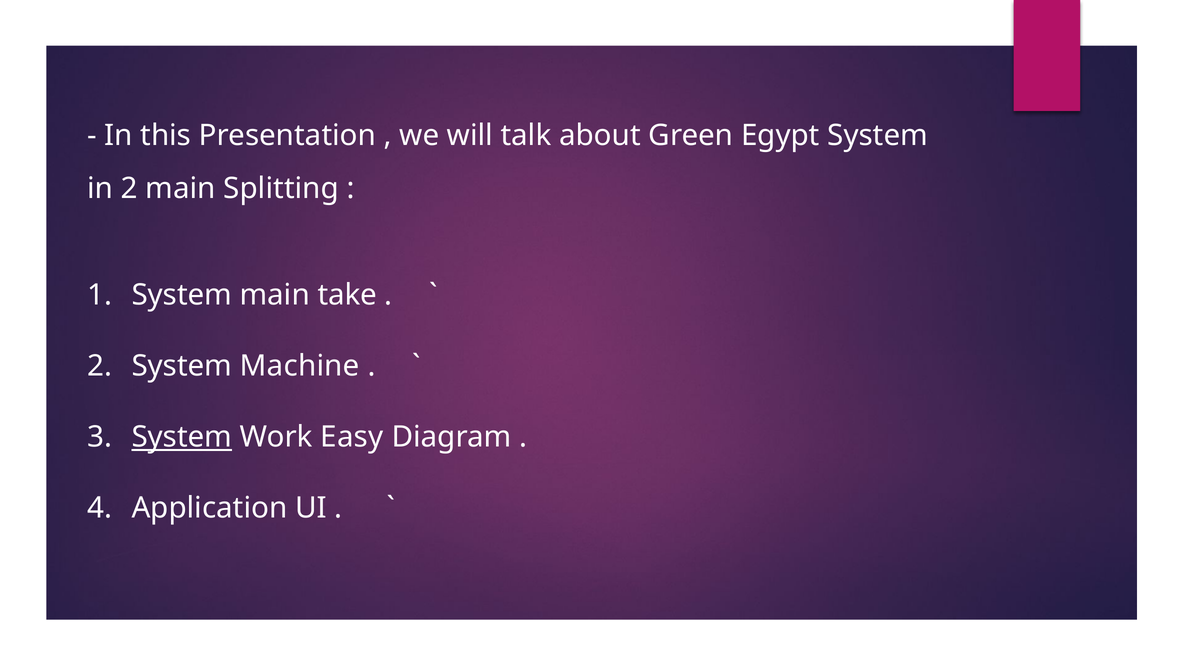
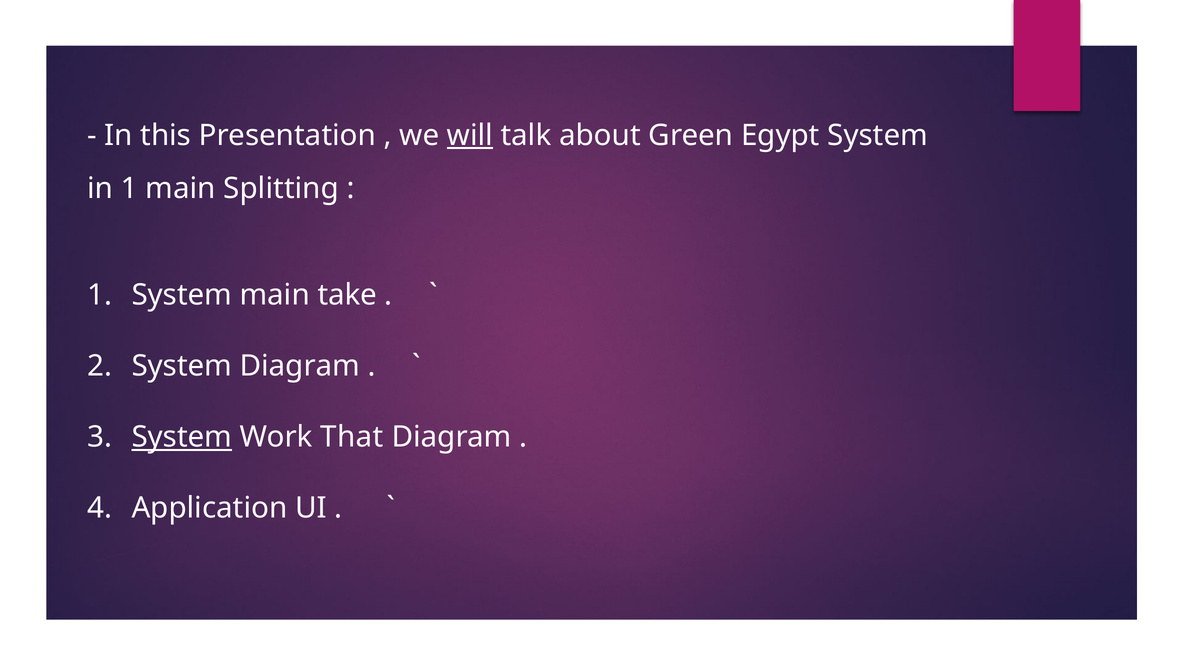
will underline: none -> present
in 2: 2 -> 1
System Machine: Machine -> Diagram
Easy: Easy -> That
